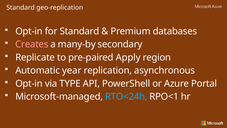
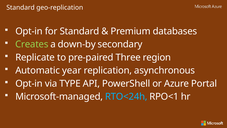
Creates colour: pink -> light green
many-by: many-by -> down-by
Apply: Apply -> Three
